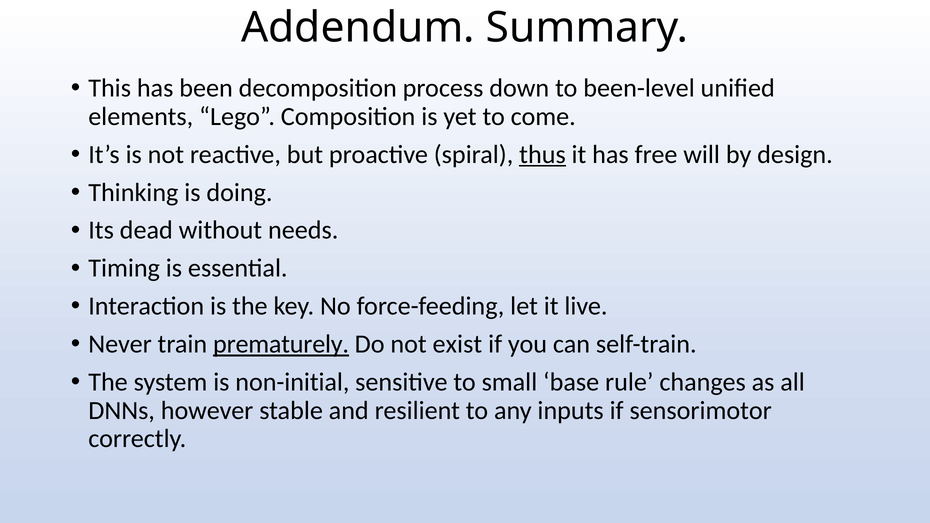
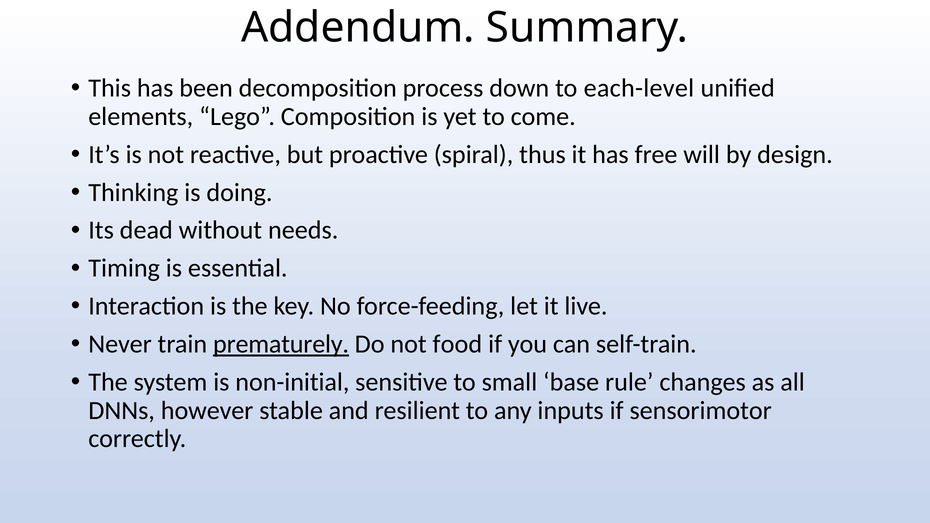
been-level: been-level -> each-level
thus underline: present -> none
exist: exist -> food
